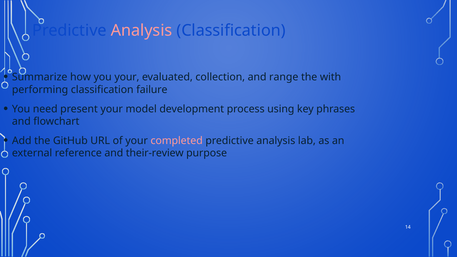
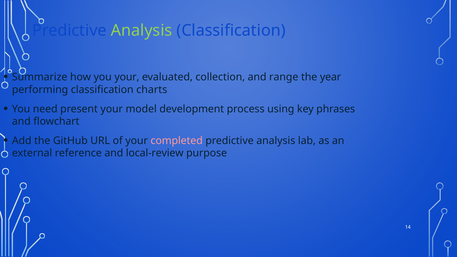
Analysis at (142, 31) colour: pink -> light green
with: with -> year
failure: failure -> charts
their-review: their-review -> local-review
